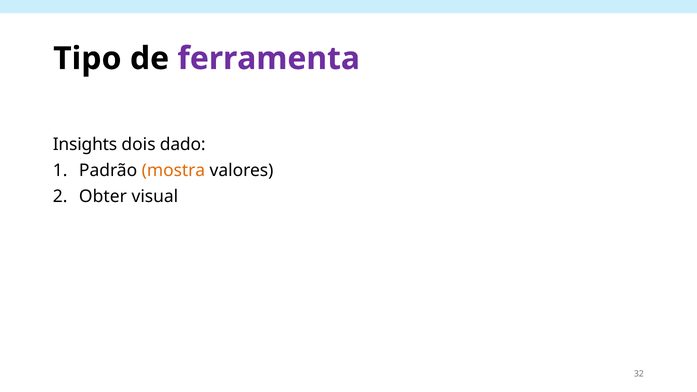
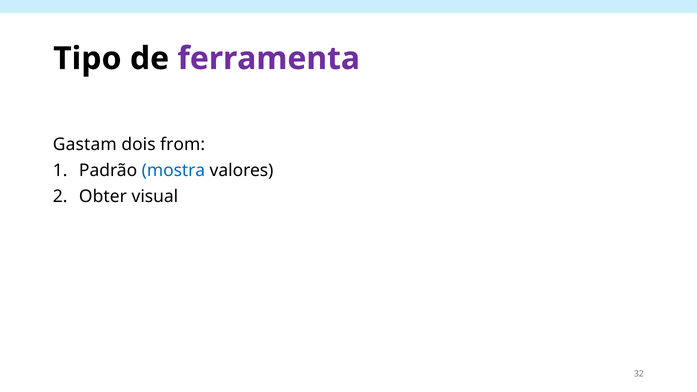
Insights: Insights -> Gastam
dado: dado -> from
mostra colour: orange -> blue
